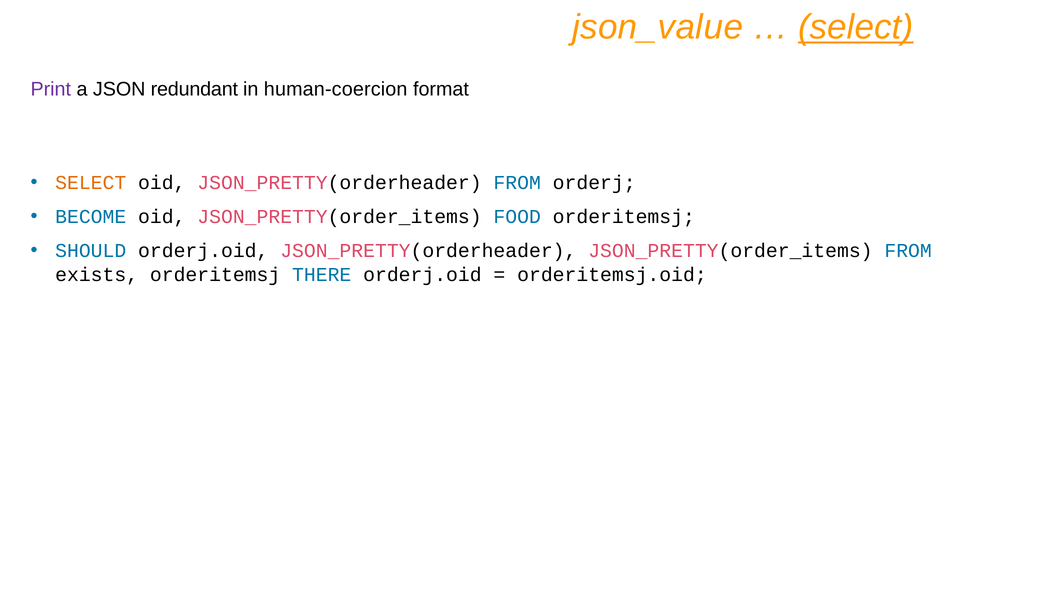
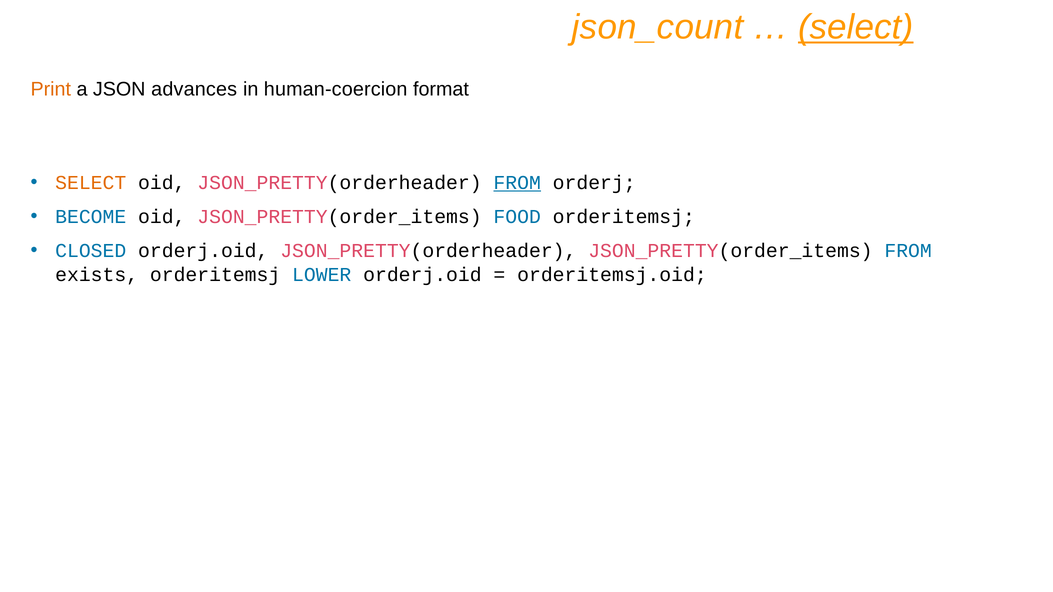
json_value: json_value -> json_count
Print colour: purple -> orange
redundant: redundant -> advances
FROM at (517, 183) underline: none -> present
SHOULD: SHOULD -> CLOSED
THERE: THERE -> LOWER
